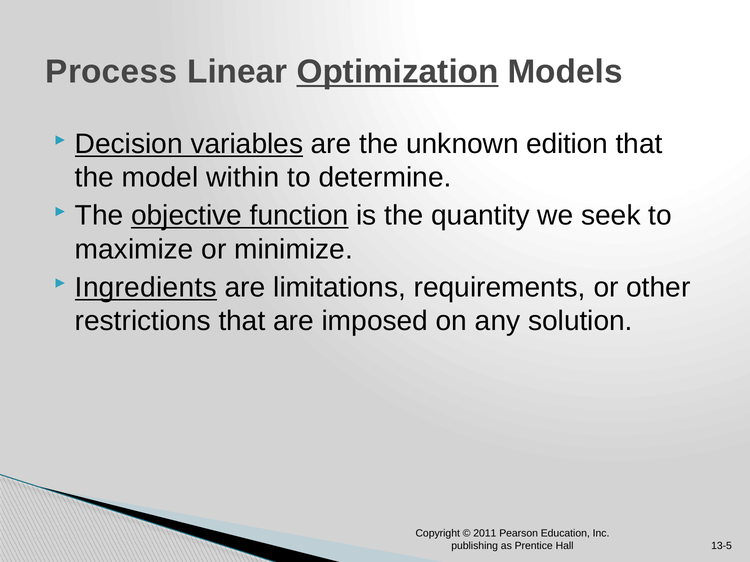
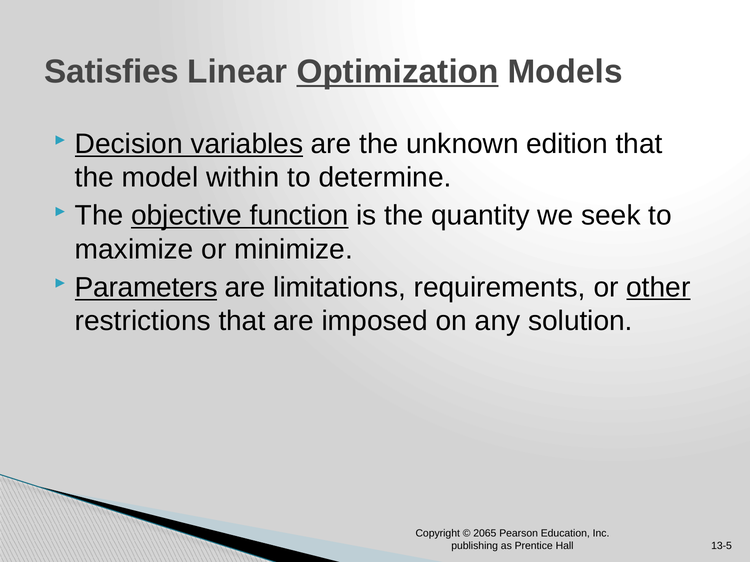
Process: Process -> Satisfies
Ingredients: Ingredients -> Parameters
other underline: none -> present
2011: 2011 -> 2065
